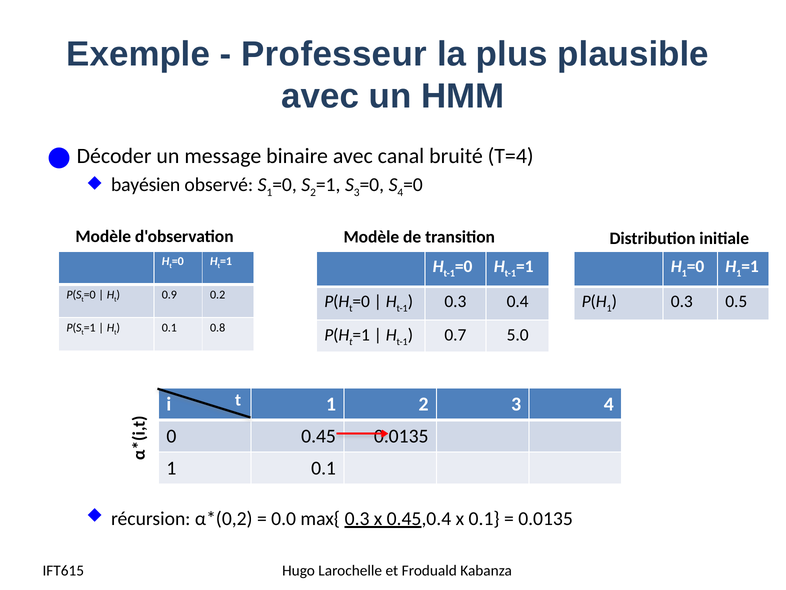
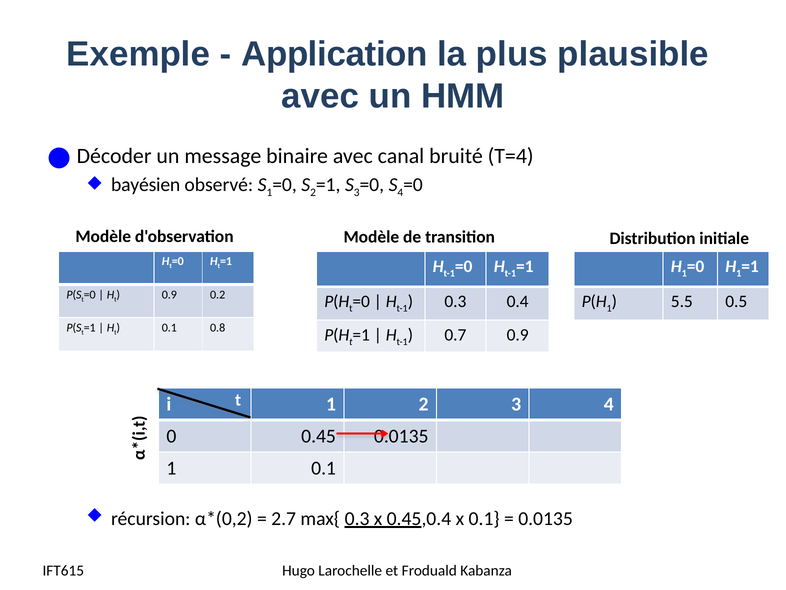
Professeur: Professeur -> Application
0.3 at (682, 301): 0.3 -> 5.5
0.7 5.0: 5.0 -> 0.9
0.0: 0.0 -> 2.7
